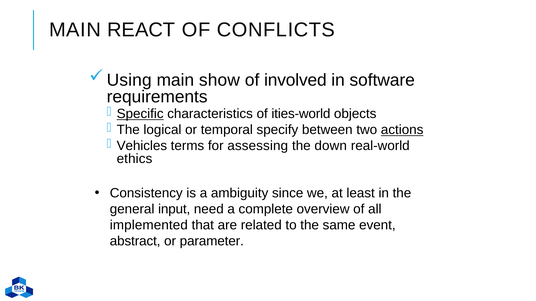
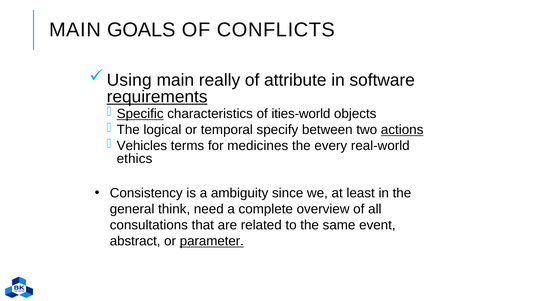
REACT: REACT -> GOALS
show: show -> really
involved: involved -> attribute
requirements underline: none -> present
assessing: assessing -> medicines
down: down -> every
input: input -> think
implemented: implemented -> consultations
parameter underline: none -> present
